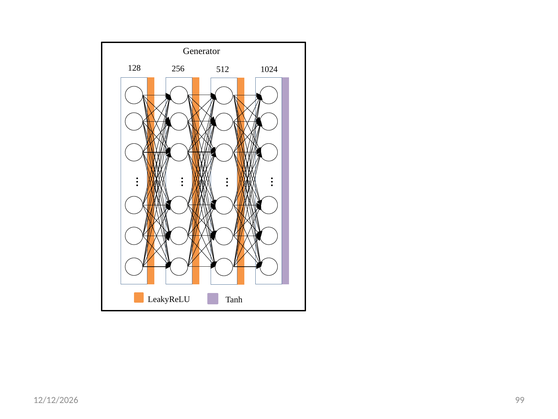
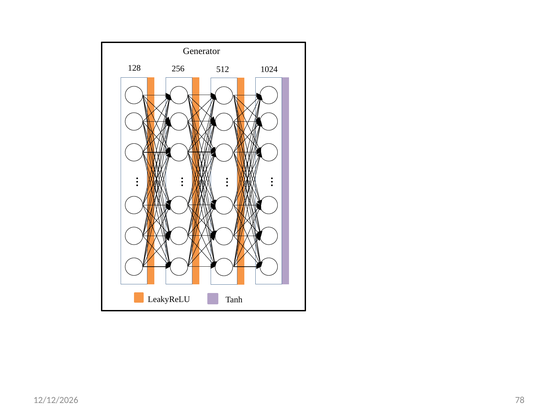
99: 99 -> 78
